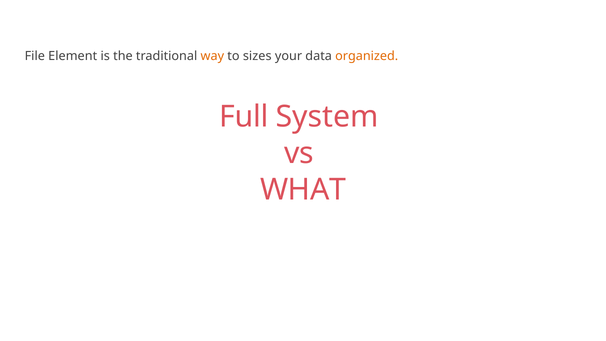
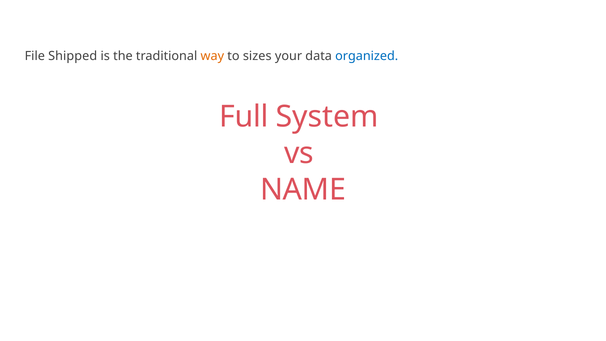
Element: Element -> Shipped
organized colour: orange -> blue
WHAT: WHAT -> NAME
